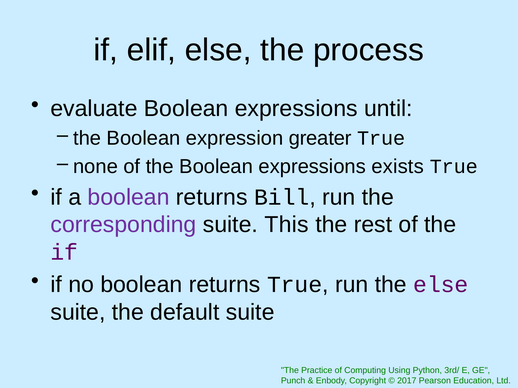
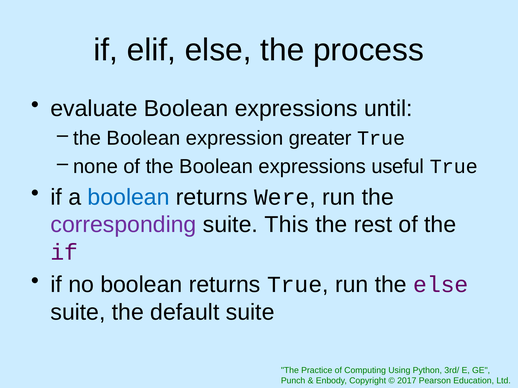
exists: exists -> useful
boolean at (129, 197) colour: purple -> blue
Bill: Bill -> Were
